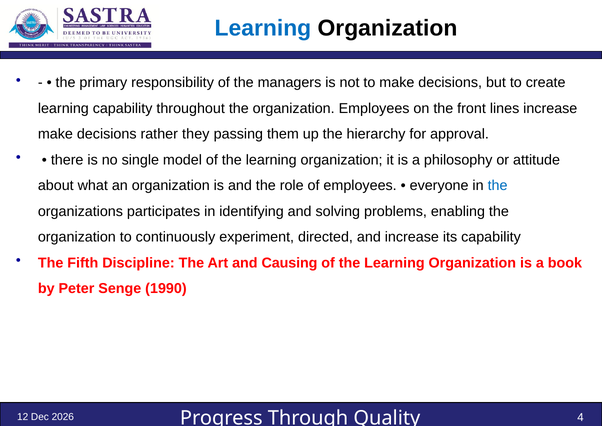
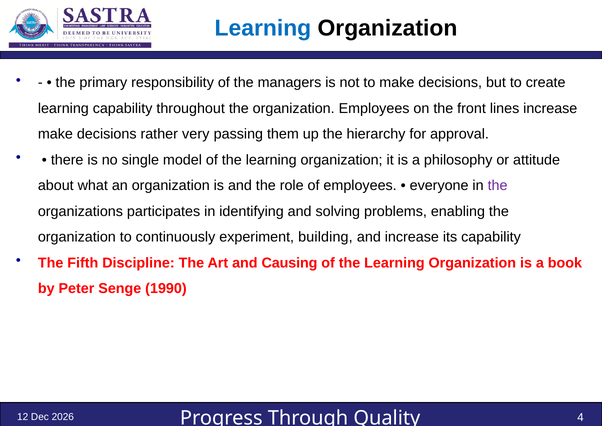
they: they -> very
the at (498, 186) colour: blue -> purple
directed: directed -> building
